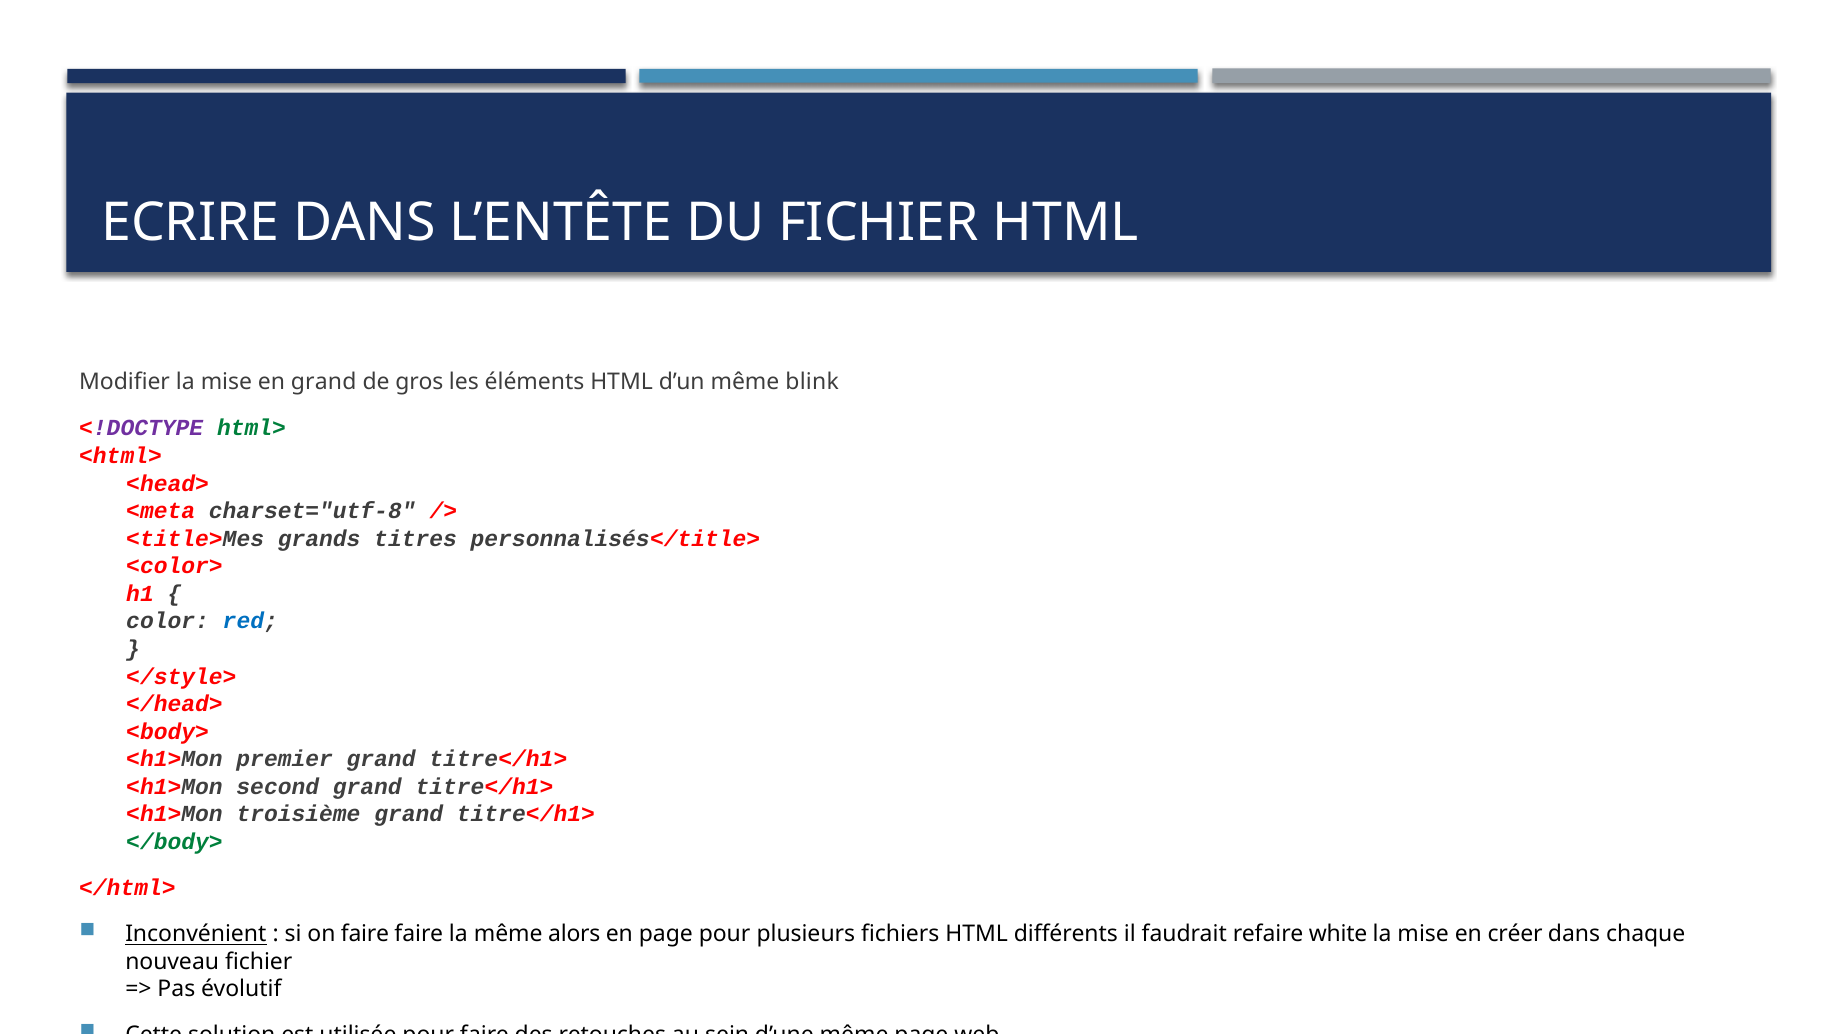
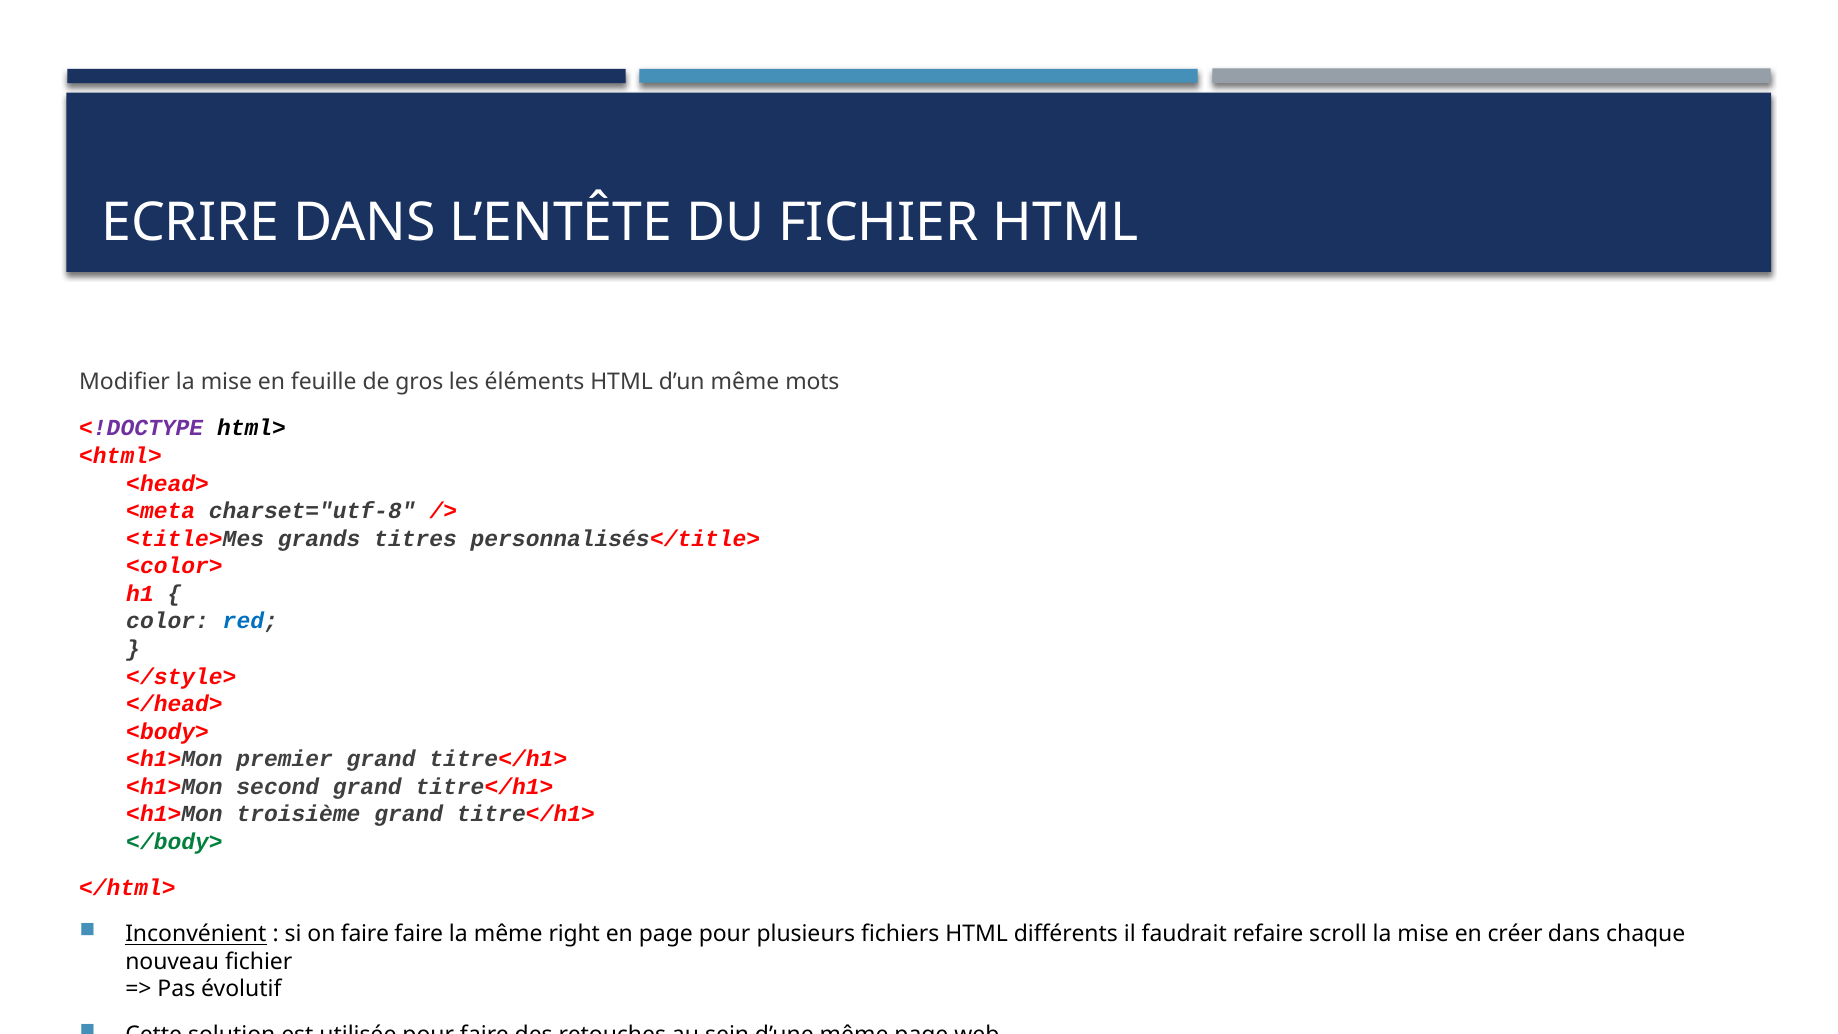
en grand: grand -> feuille
blink: blink -> mots
html> colour: green -> black
alors: alors -> right
white: white -> scroll
